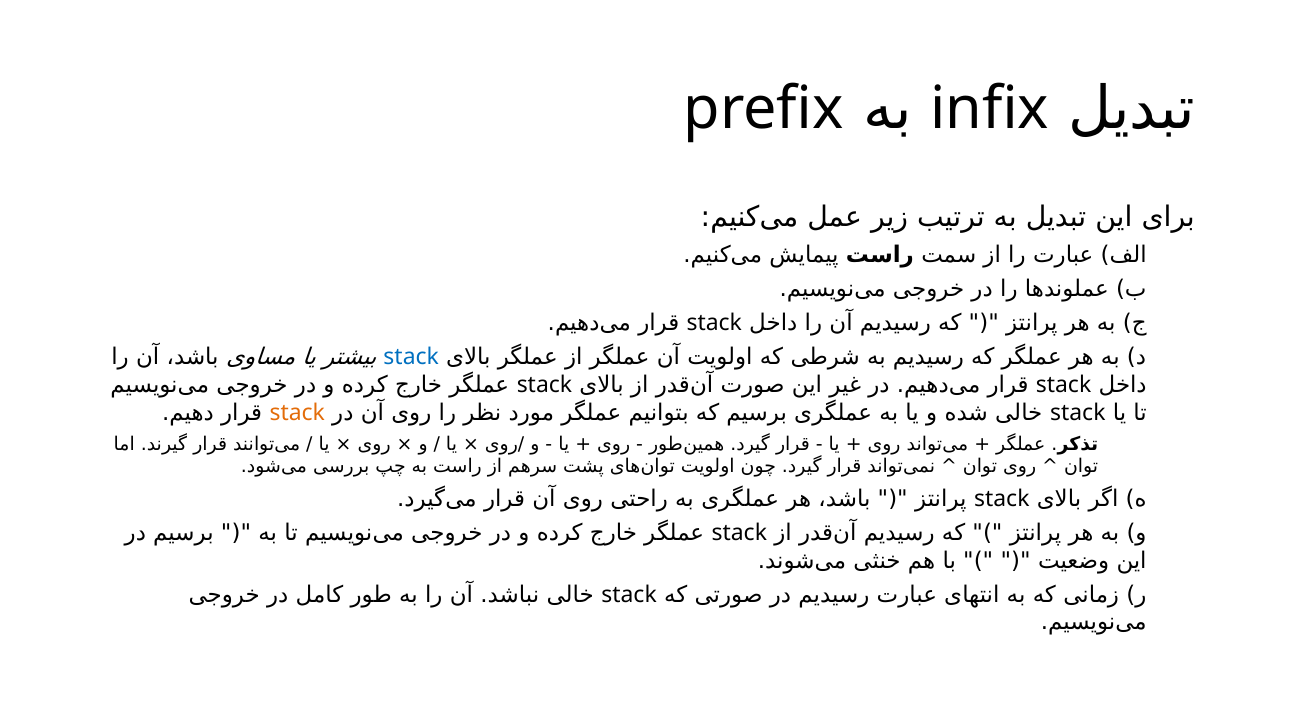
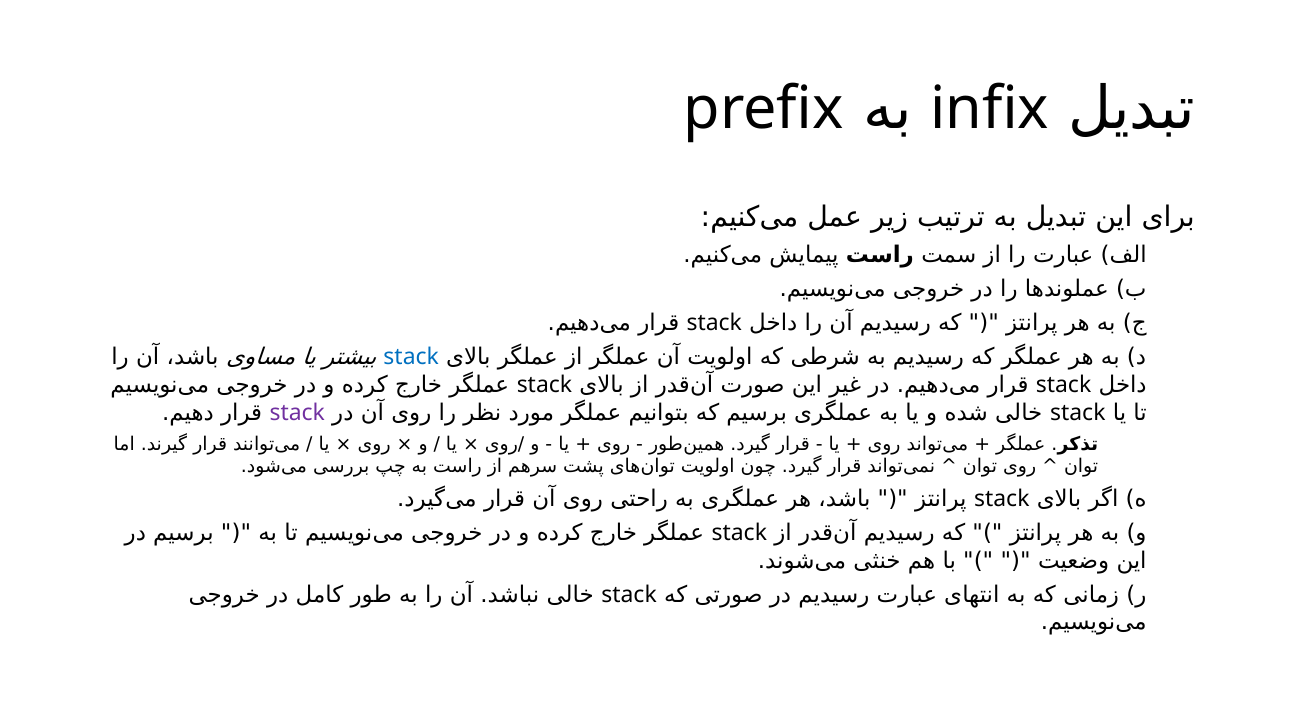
stack at (297, 412) colour: orange -> purple
